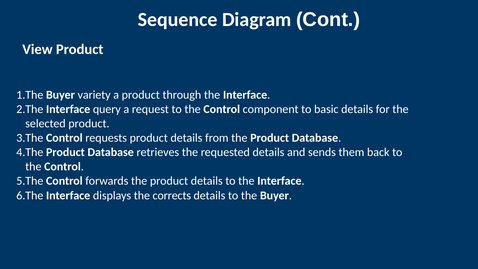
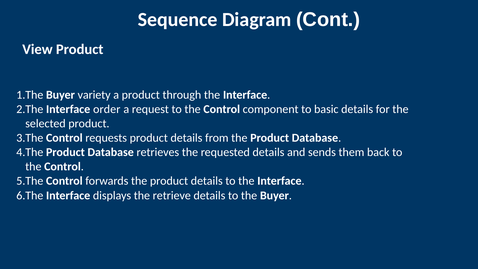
query: query -> order
corrects: corrects -> retrieve
